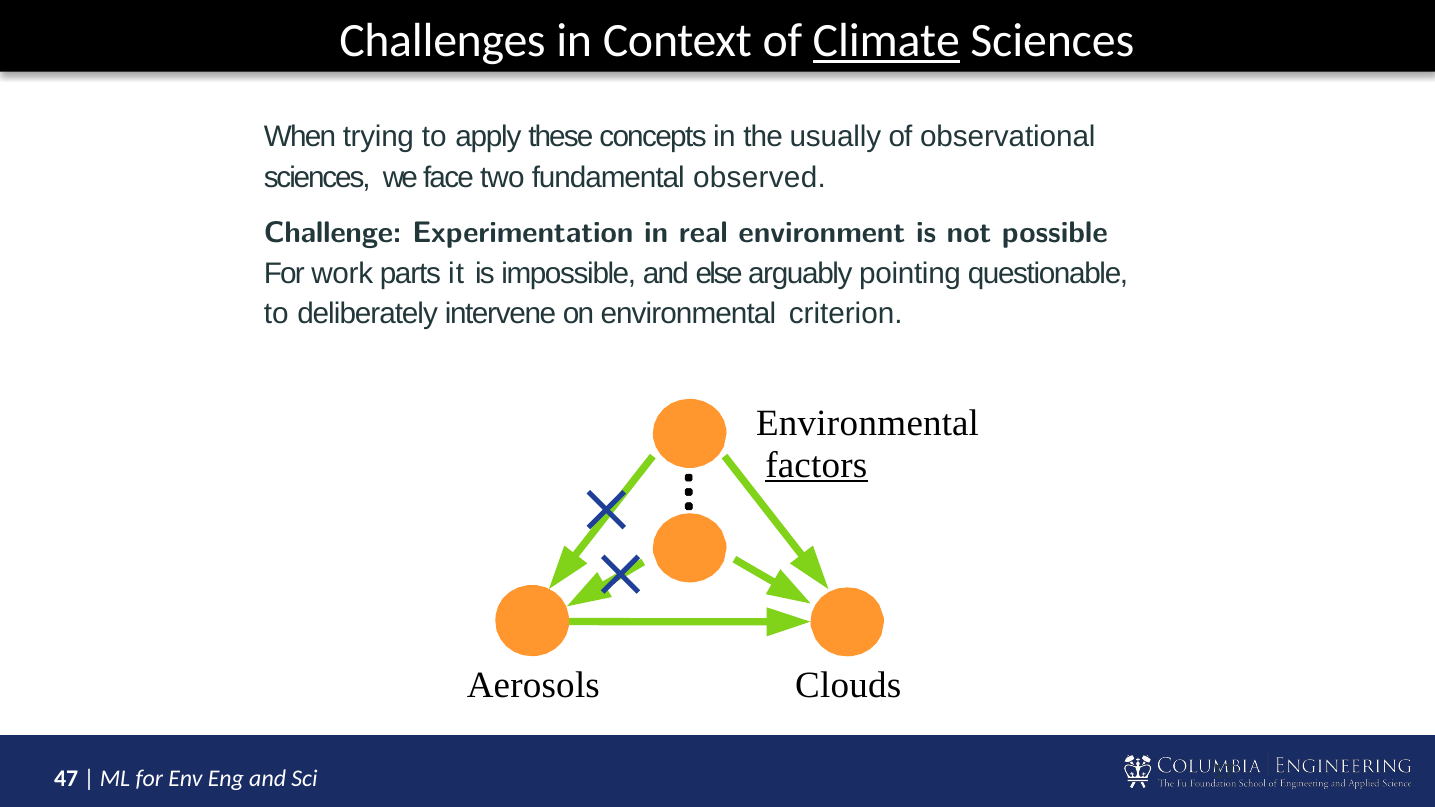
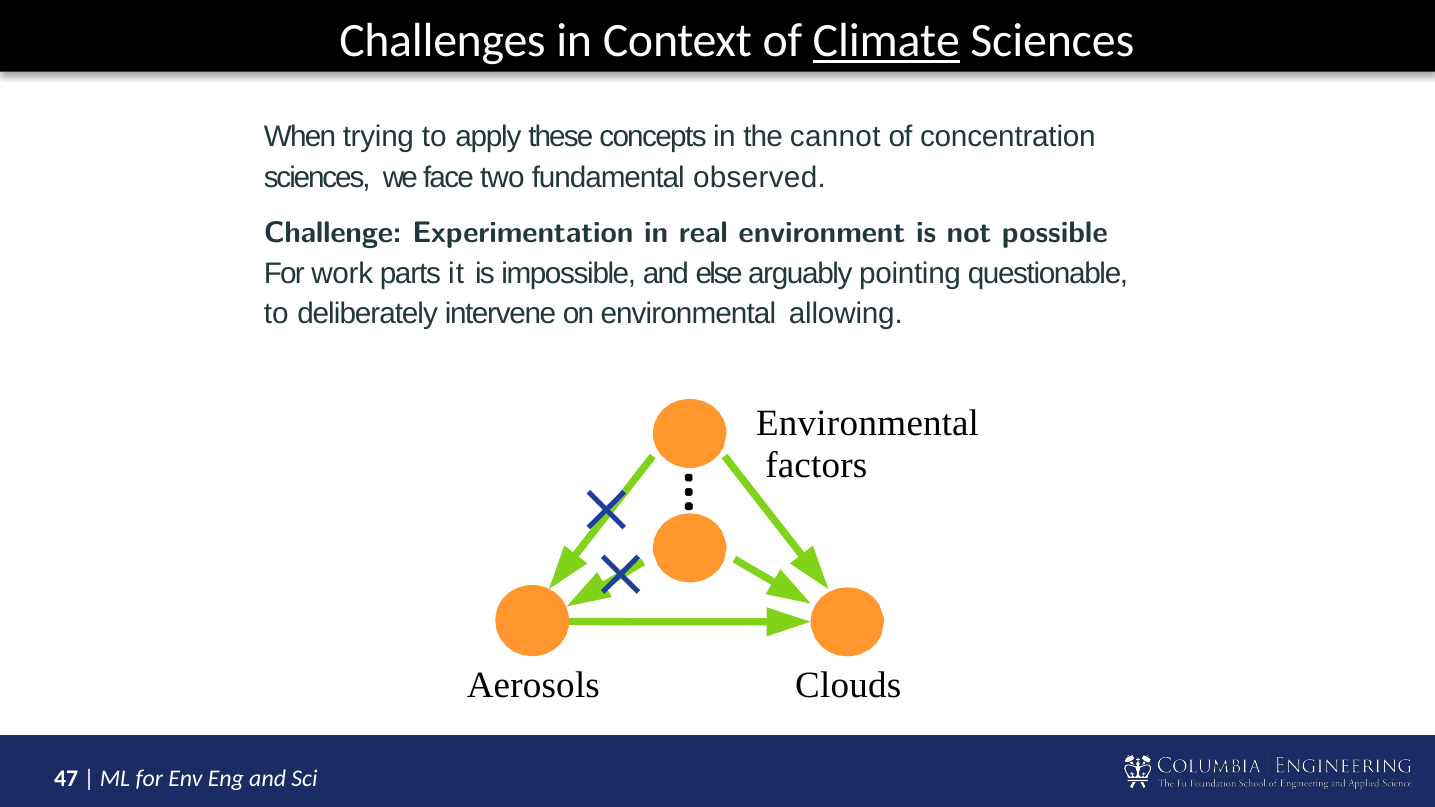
usually: usually -> cannot
observational: observational -> concentration
criterion: criterion -> allowing
factors underline: present -> none
